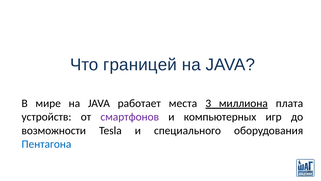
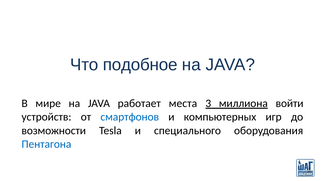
границей: границей -> подобное
плата: плата -> войти
смартфонов colour: purple -> blue
